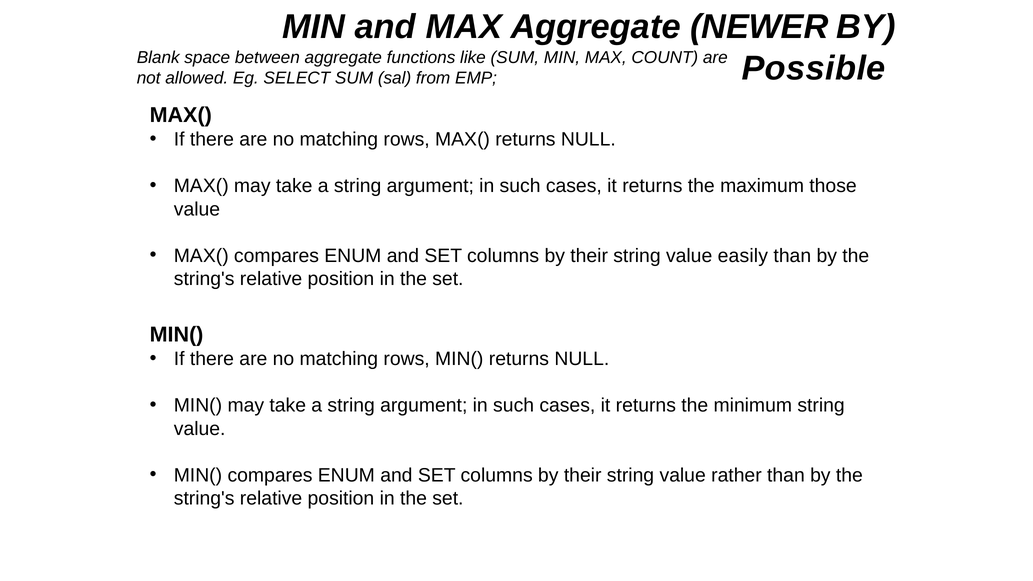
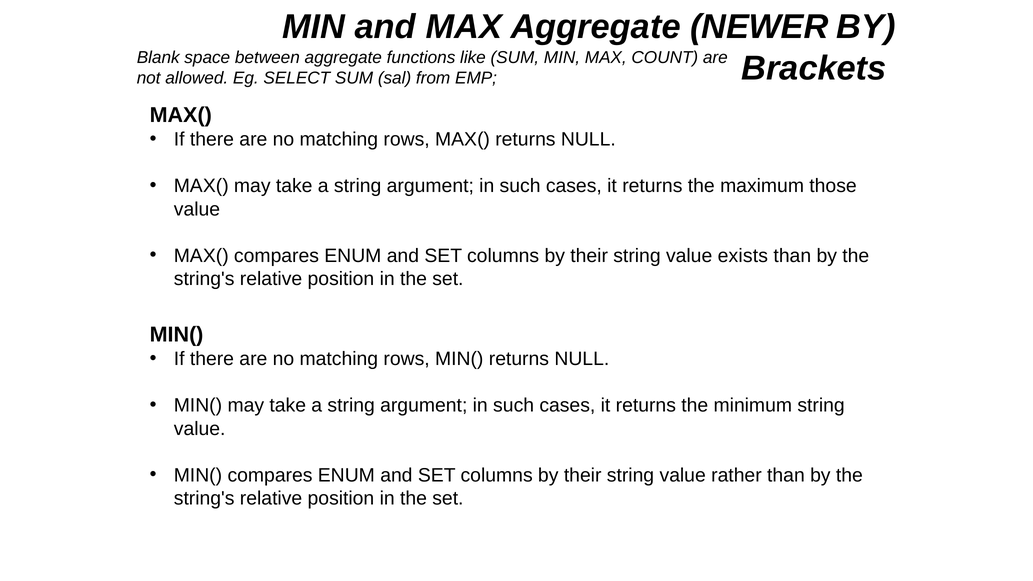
Possible: Possible -> Brackets
easily: easily -> exists
